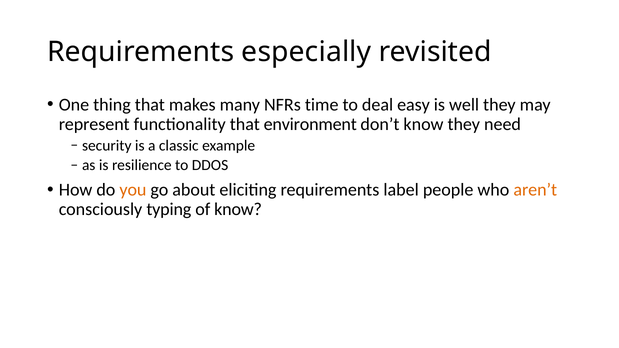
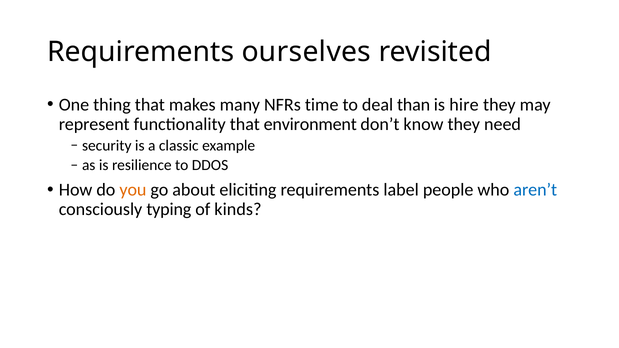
especially: especially -> ourselves
easy: easy -> than
well: well -> hire
aren’t colour: orange -> blue
of know: know -> kinds
